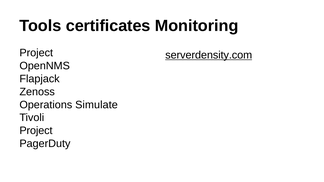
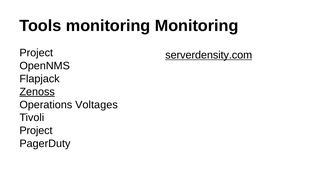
Tools certificates: certificates -> monitoring
Zenoss underline: none -> present
Simulate: Simulate -> Voltages
